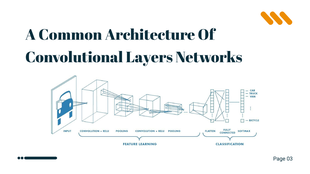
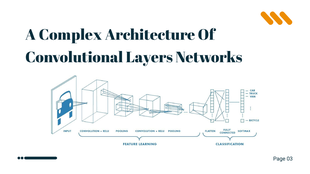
Common: Common -> Complex
